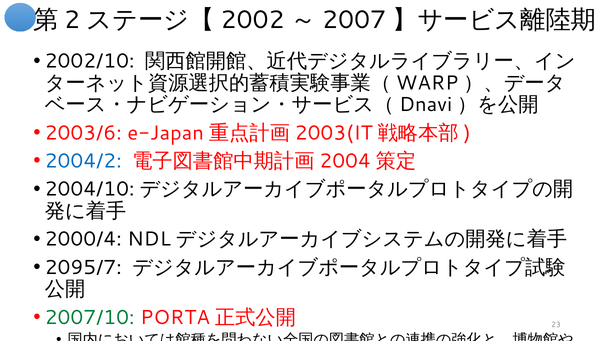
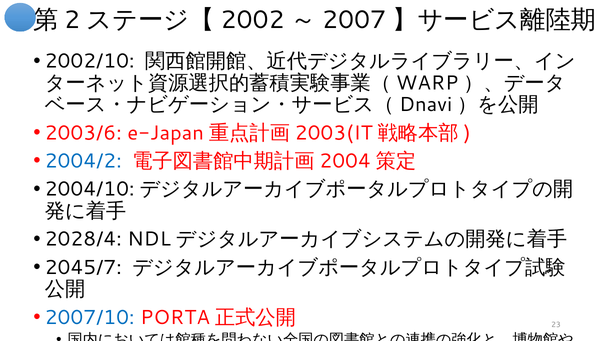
2000/4: 2000/4 -> 2028/4
2095/7: 2095/7 -> 2045/7
2007/10 colour: green -> blue
